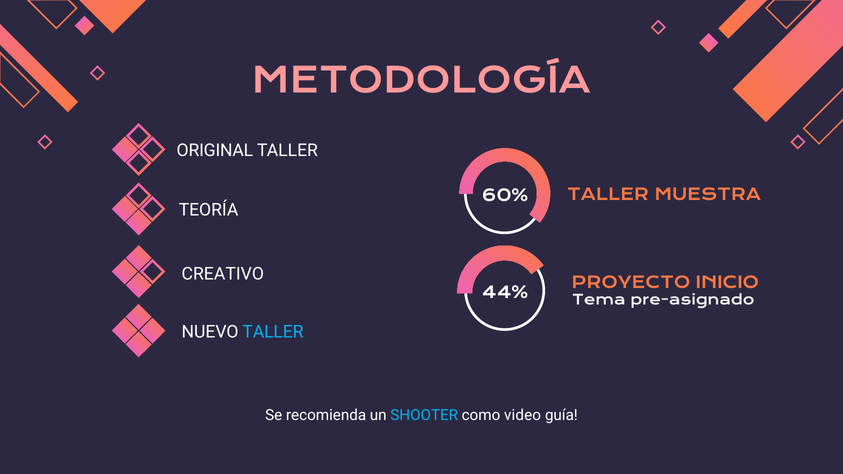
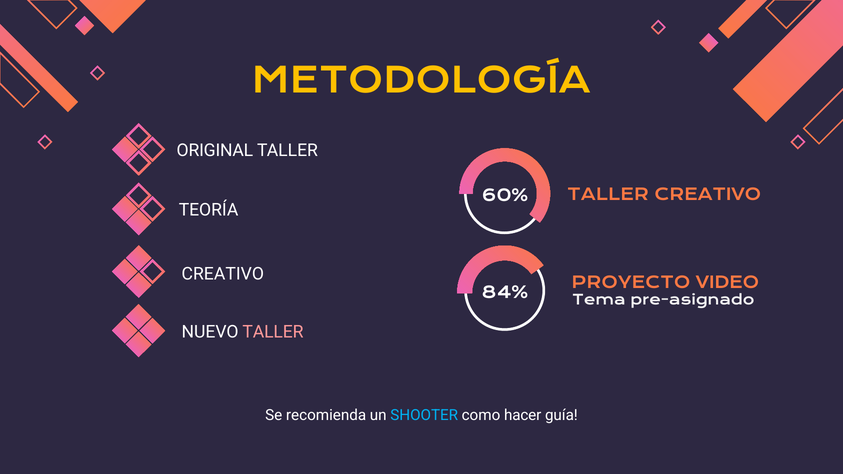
METODOLOGÍA colour: pink -> yellow
MUESTRA at (708, 195): MUESTRA -> CREATIVO
INICIO: INICIO -> VIDEO
44%: 44% -> 84%
TALLER at (273, 332) colour: light blue -> pink
video: video -> hacer
